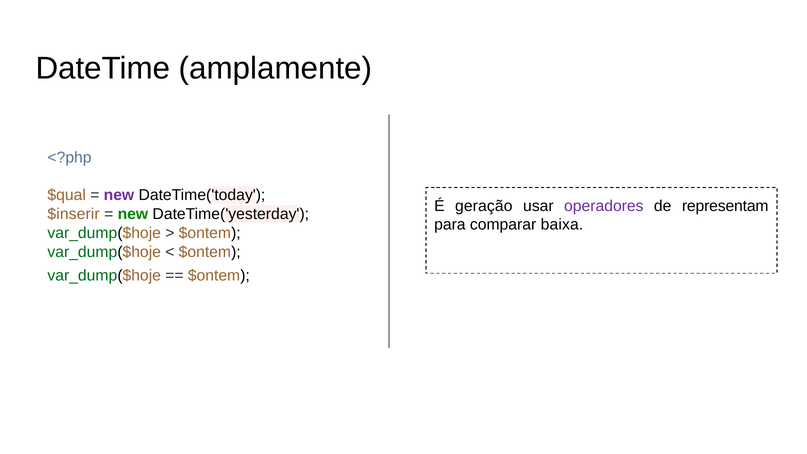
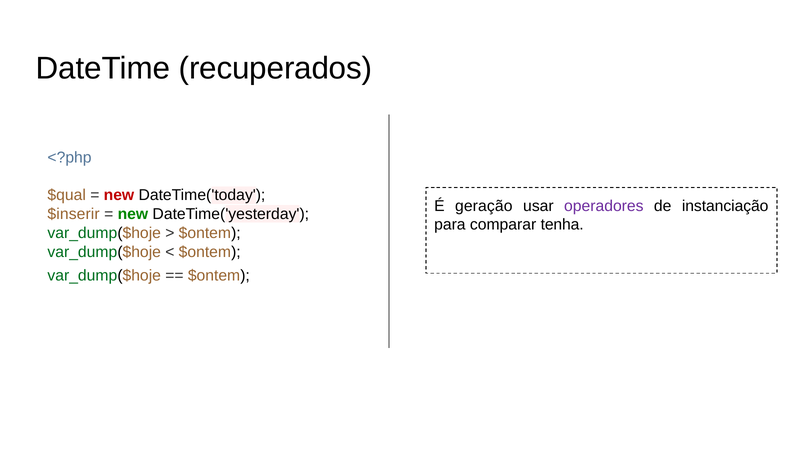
amplamente: amplamente -> recuperados
new at (119, 195) colour: purple -> red
representam: representam -> instanciação
baixa: baixa -> tenha
